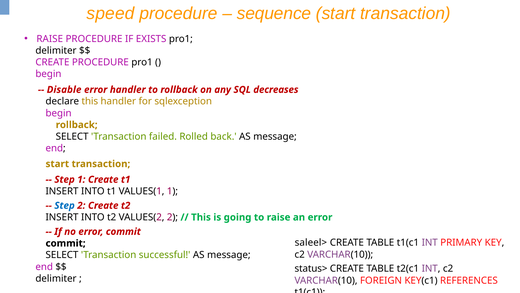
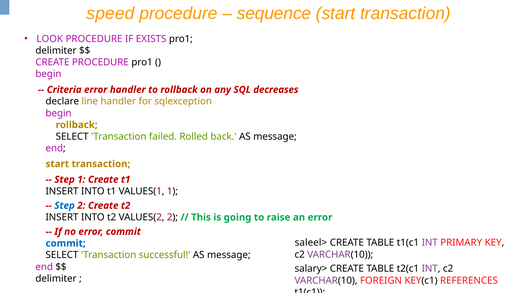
RAISE at (50, 39): RAISE -> LOOK
Disable: Disable -> Criteria
declare this: this -> line
commit at (66, 243) colour: black -> blue
status>: status> -> salary>
